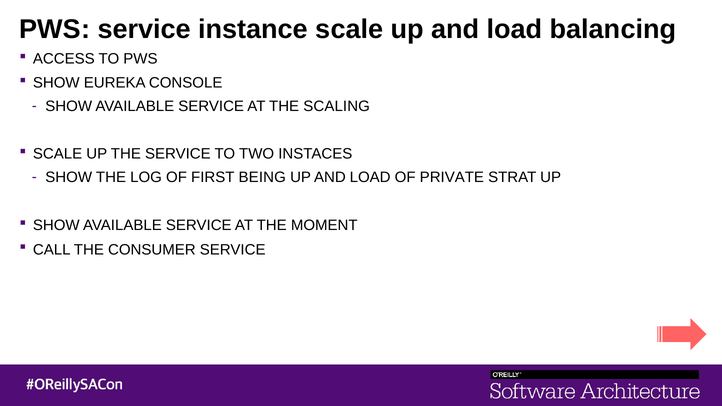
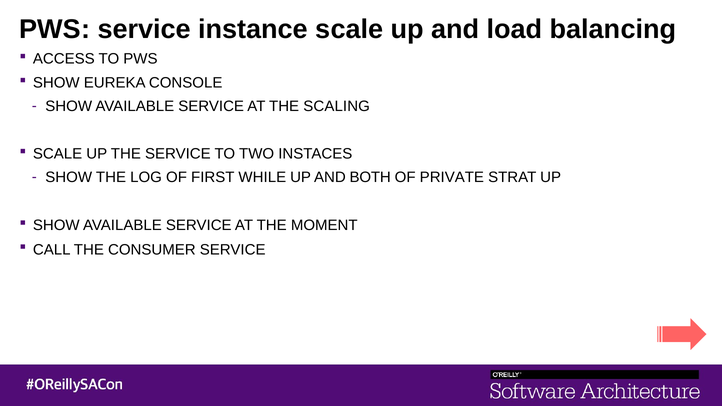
BEING: BEING -> WHILE
LOAD at (370, 177): LOAD -> BOTH
